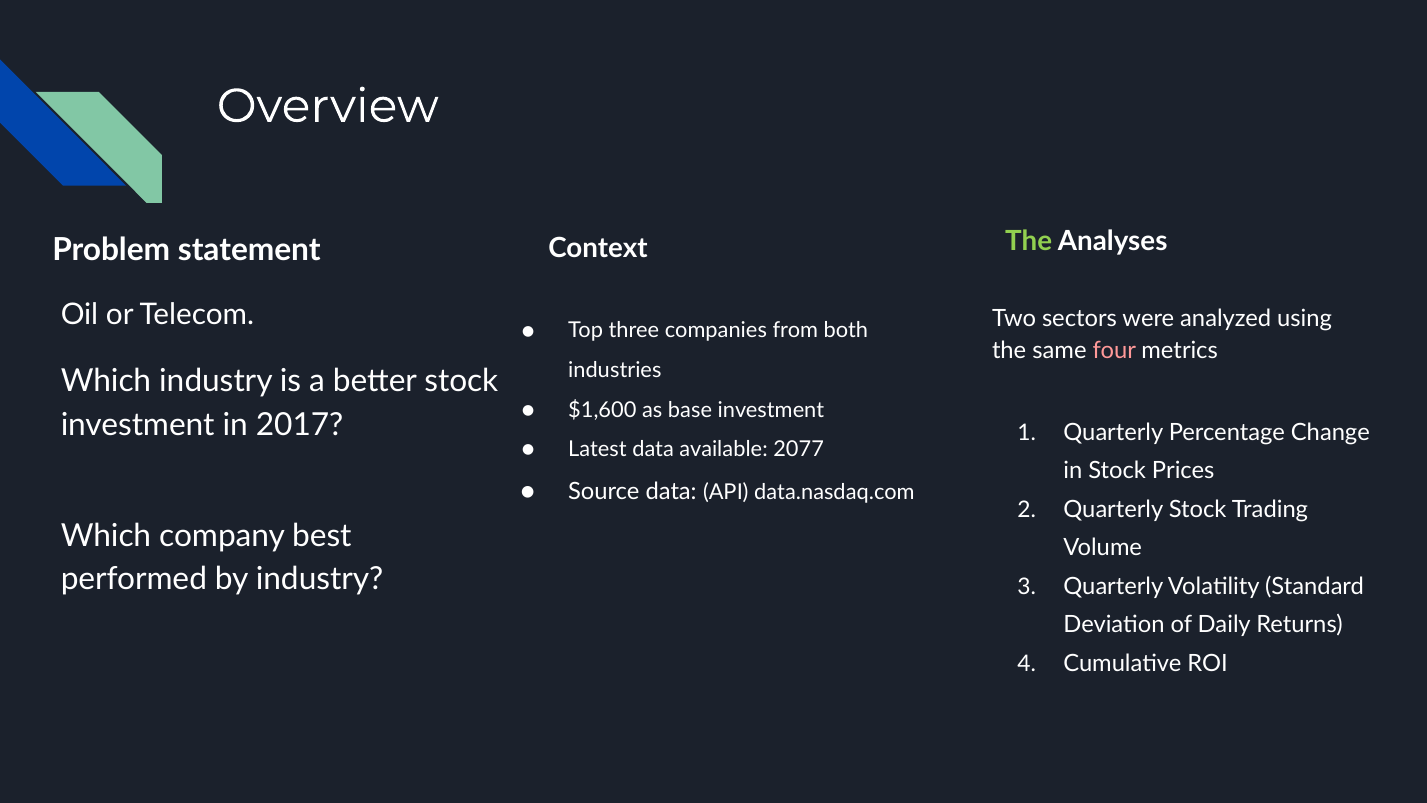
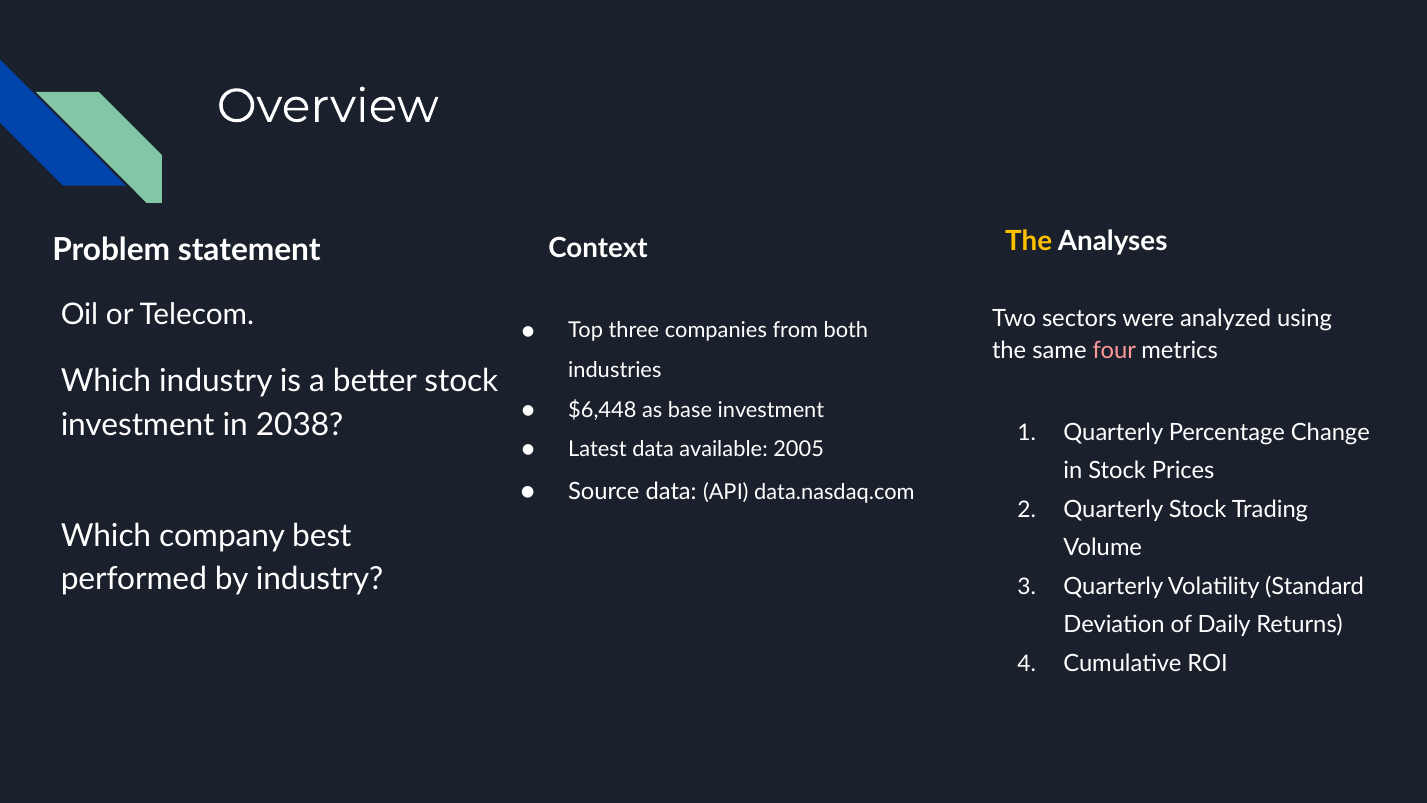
The at (1029, 242) colour: light green -> yellow
$1,600: $1,600 -> $6,448
2017: 2017 -> 2038
2077: 2077 -> 2005
